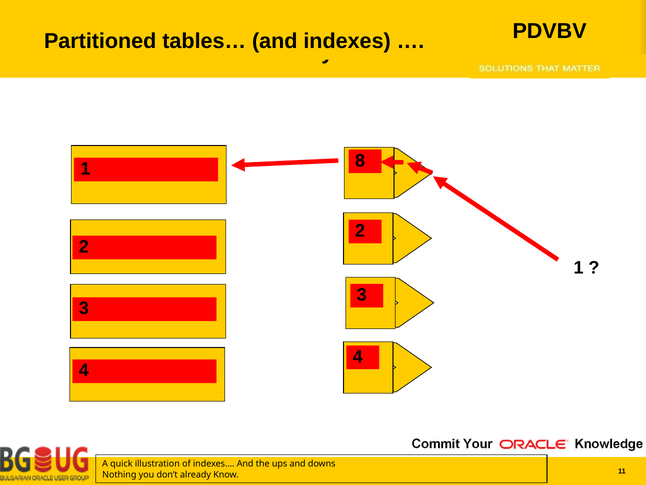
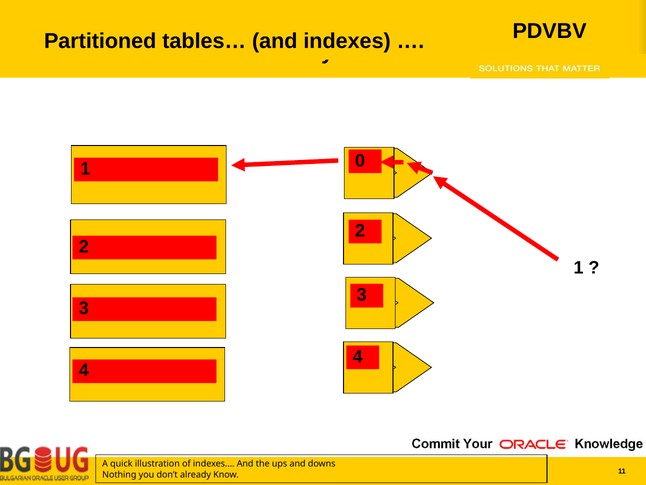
8: 8 -> 0
